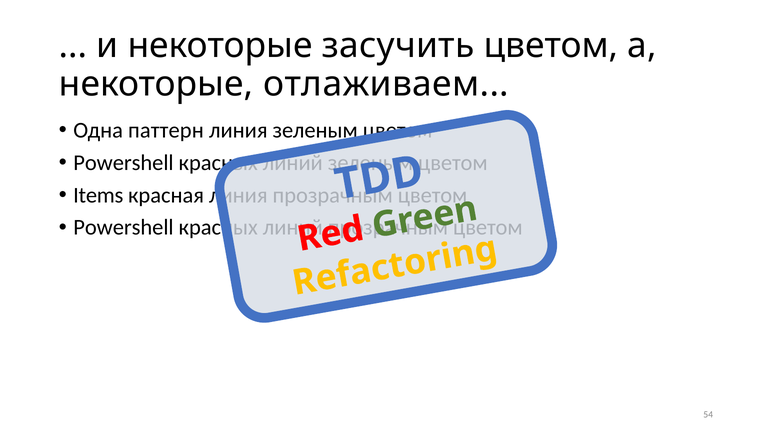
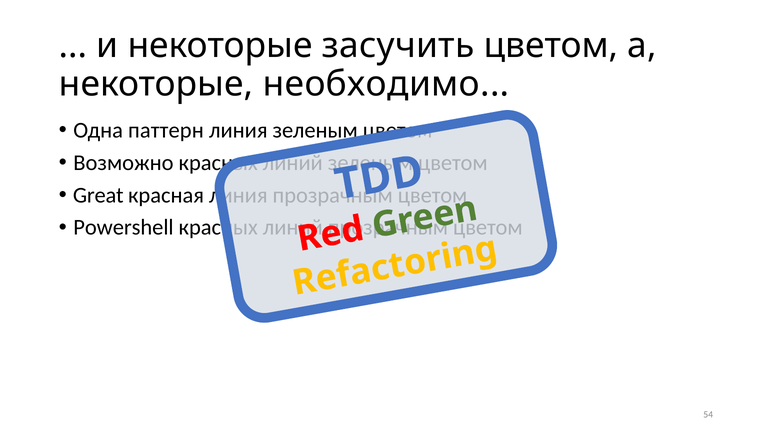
отлаживаем: отлаживаем -> необходимо
Powershell at (123, 163): Powershell -> Возможно
Items: Items -> Great
